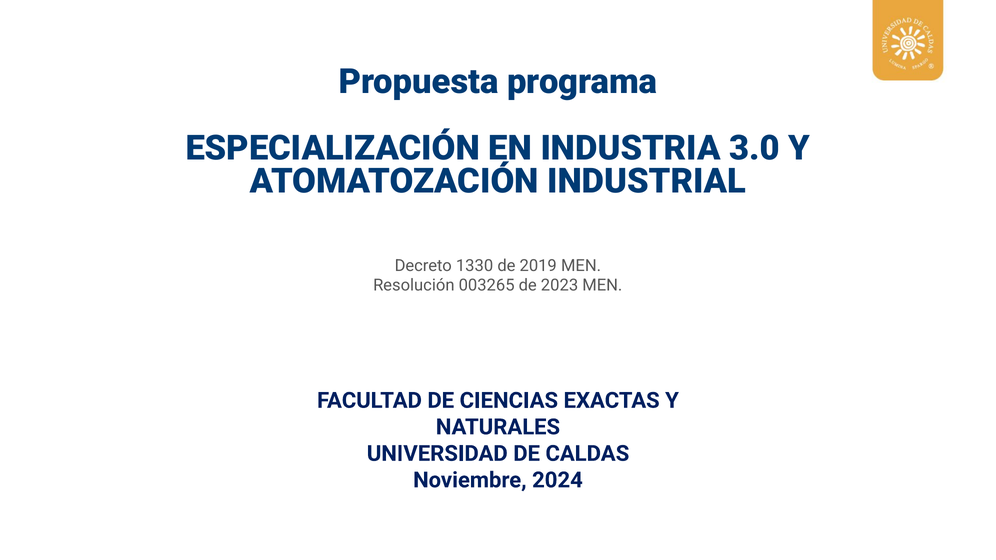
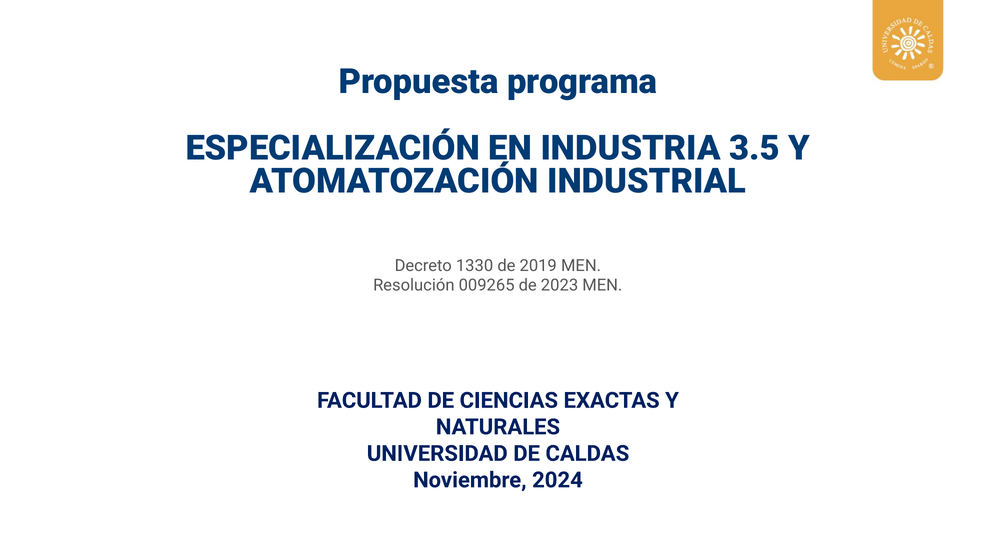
3.0: 3.0 -> 3.5
003265: 003265 -> 009265
